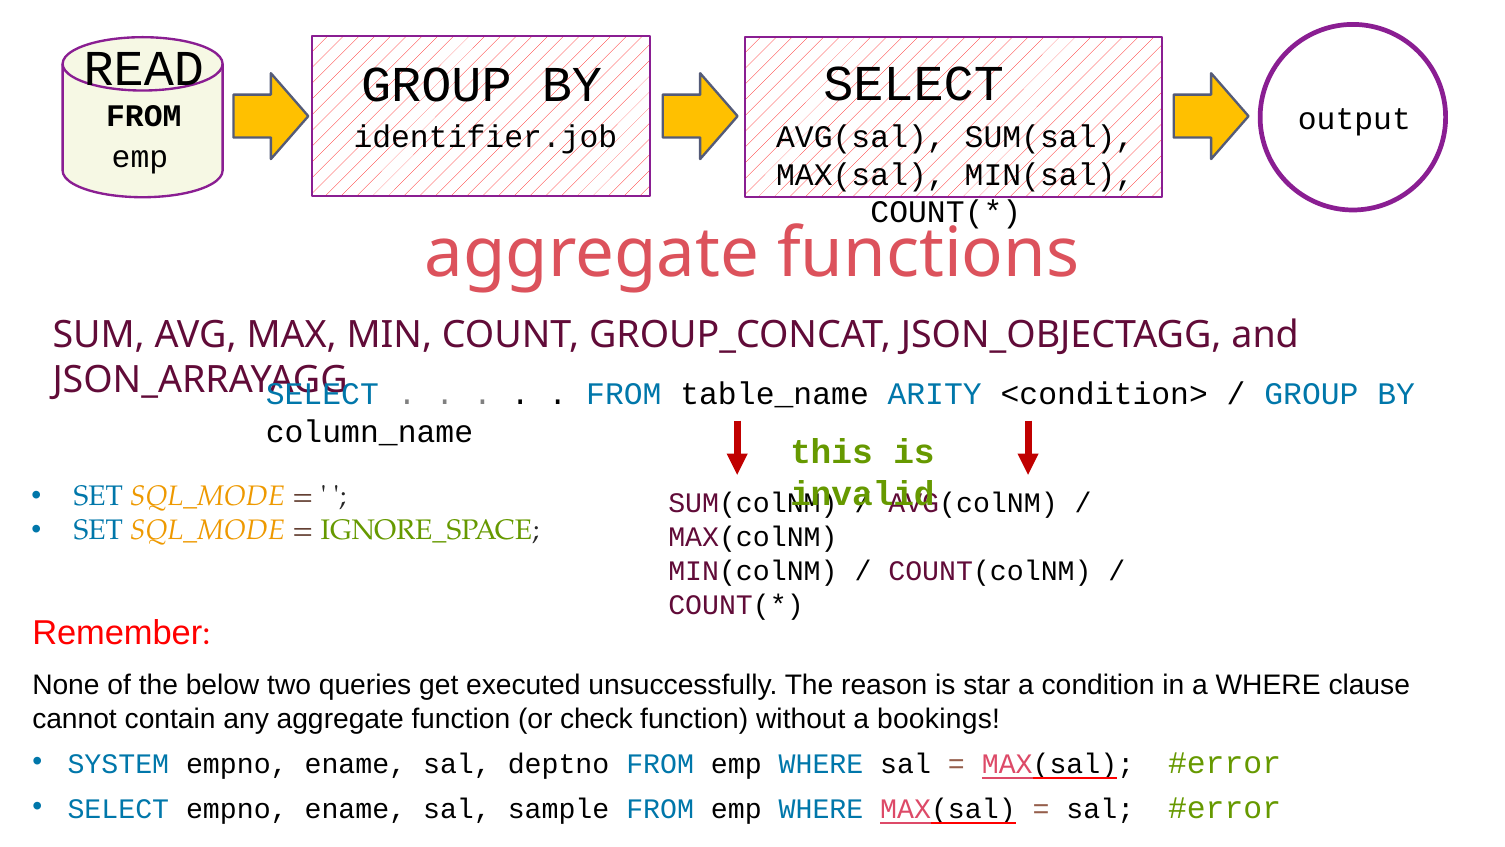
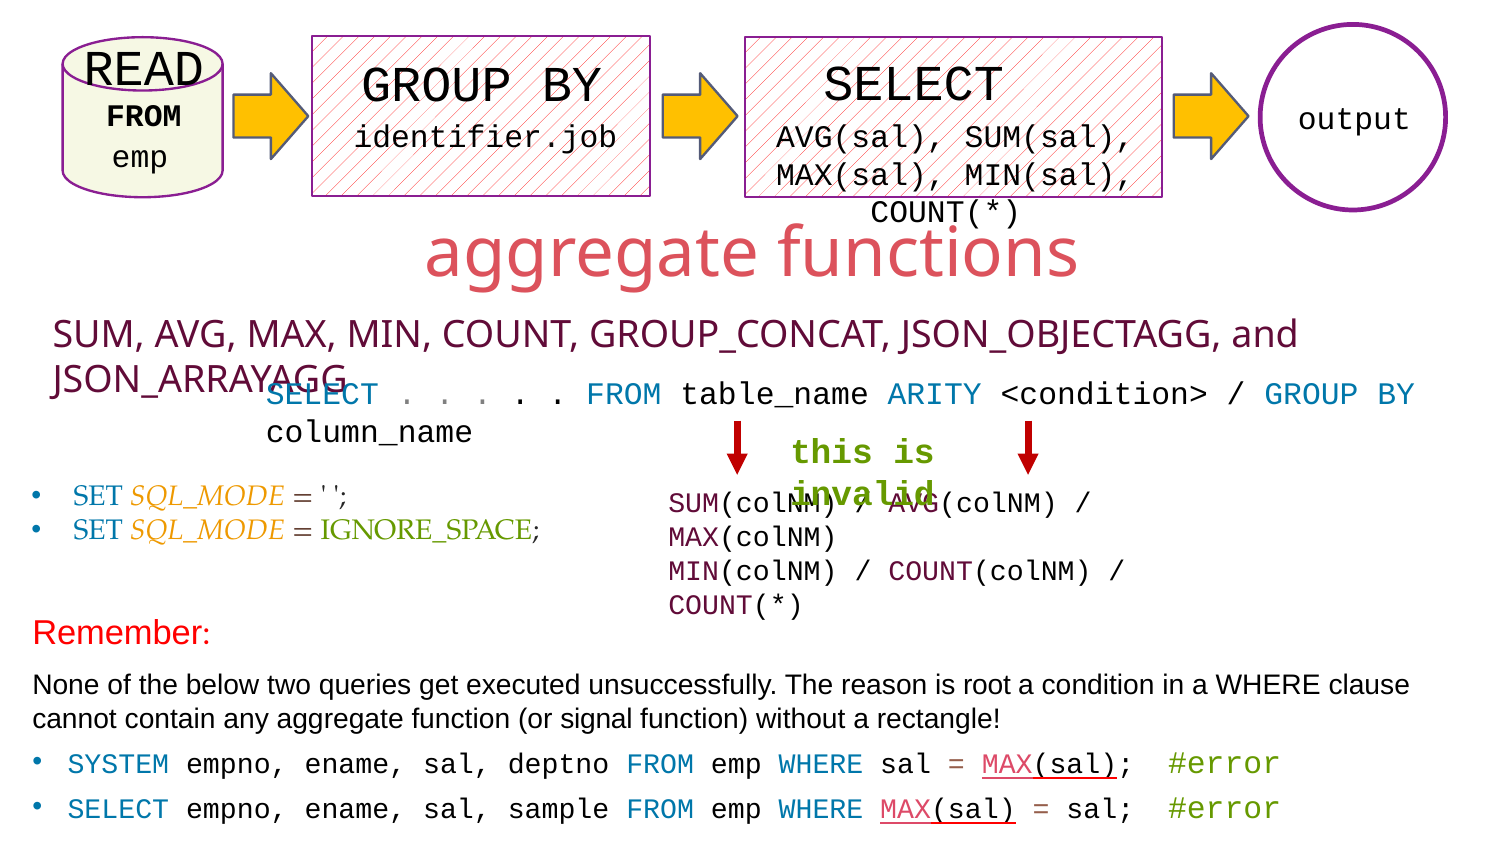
star: star -> root
check: check -> signal
bookings: bookings -> rectangle
